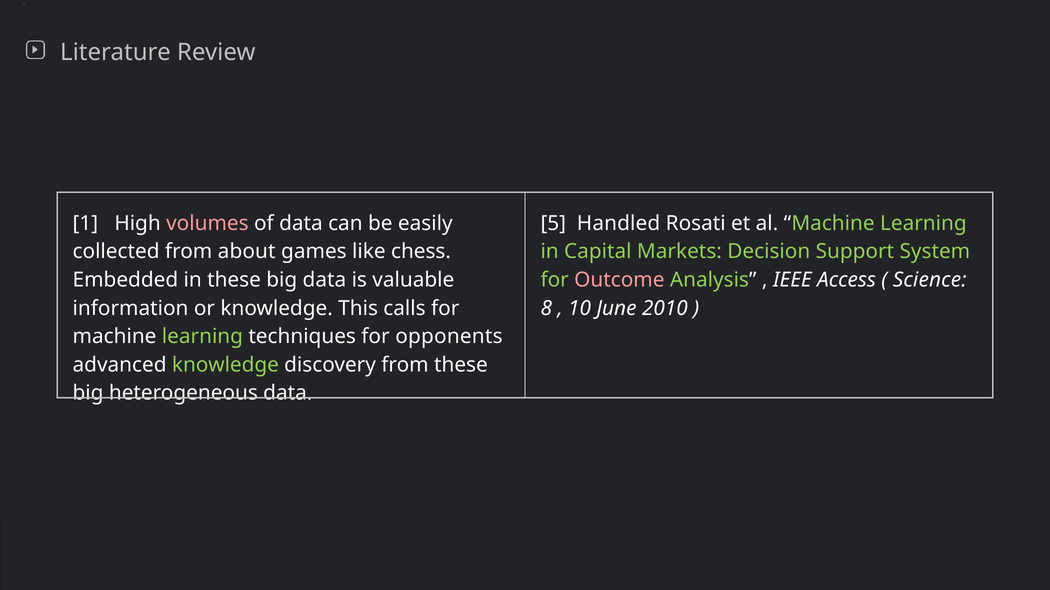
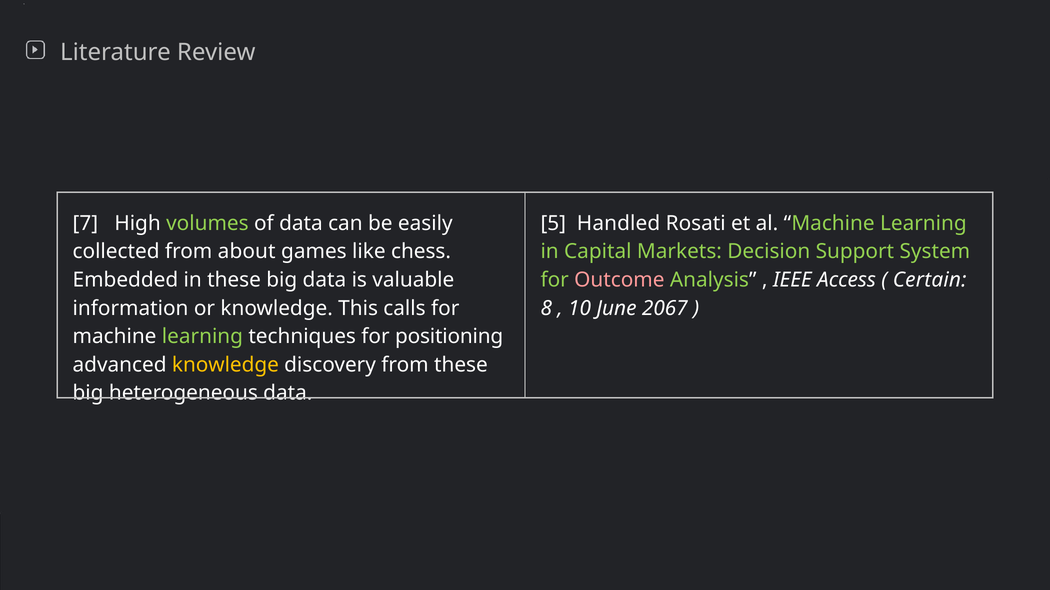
1: 1 -> 7
volumes colour: pink -> light green
Science: Science -> Certain
2010: 2010 -> 2067
opponents: opponents -> positioning
knowledge at (225, 365) colour: light green -> yellow
